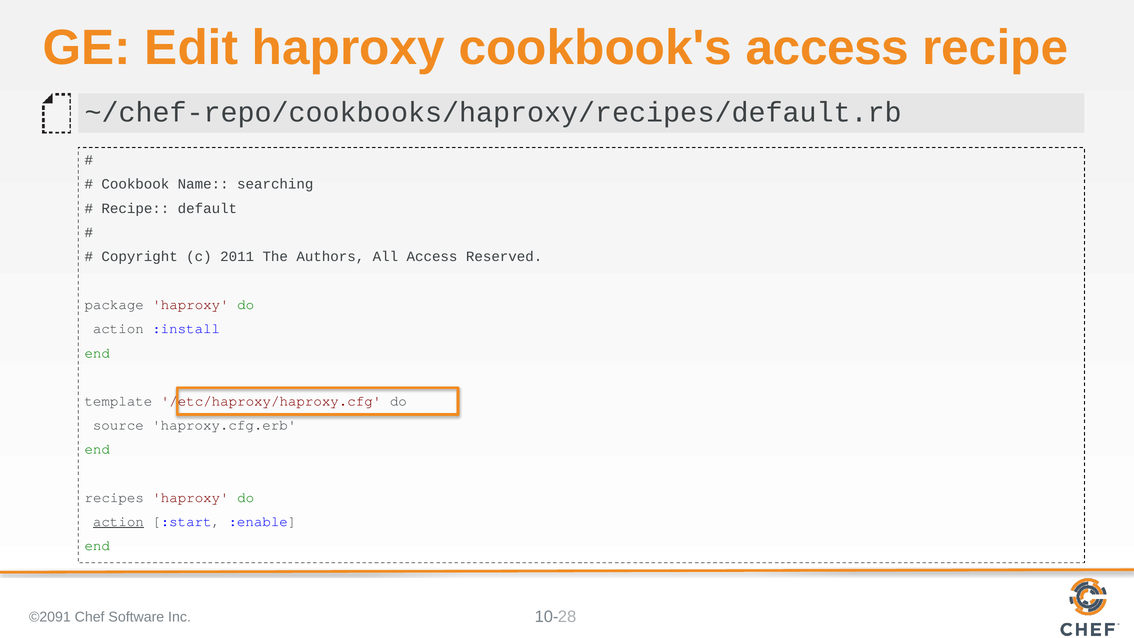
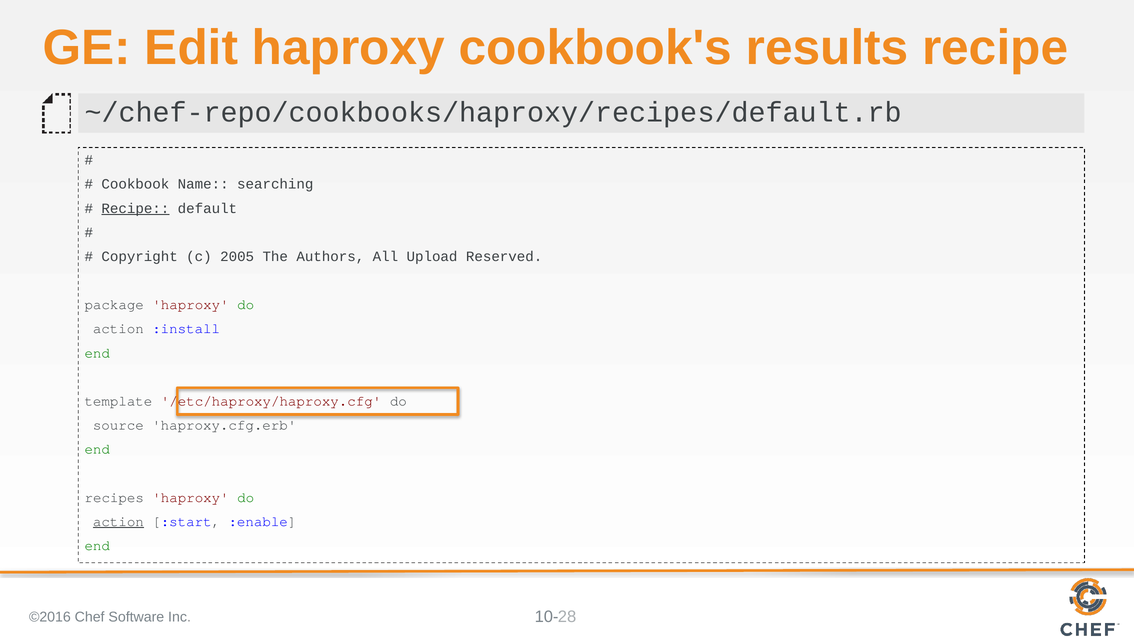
cookbook's access: access -> results
Recipe at (135, 208) underline: none -> present
2011: 2011 -> 2005
All Access: Access -> Upload
©2091: ©2091 -> ©2016
